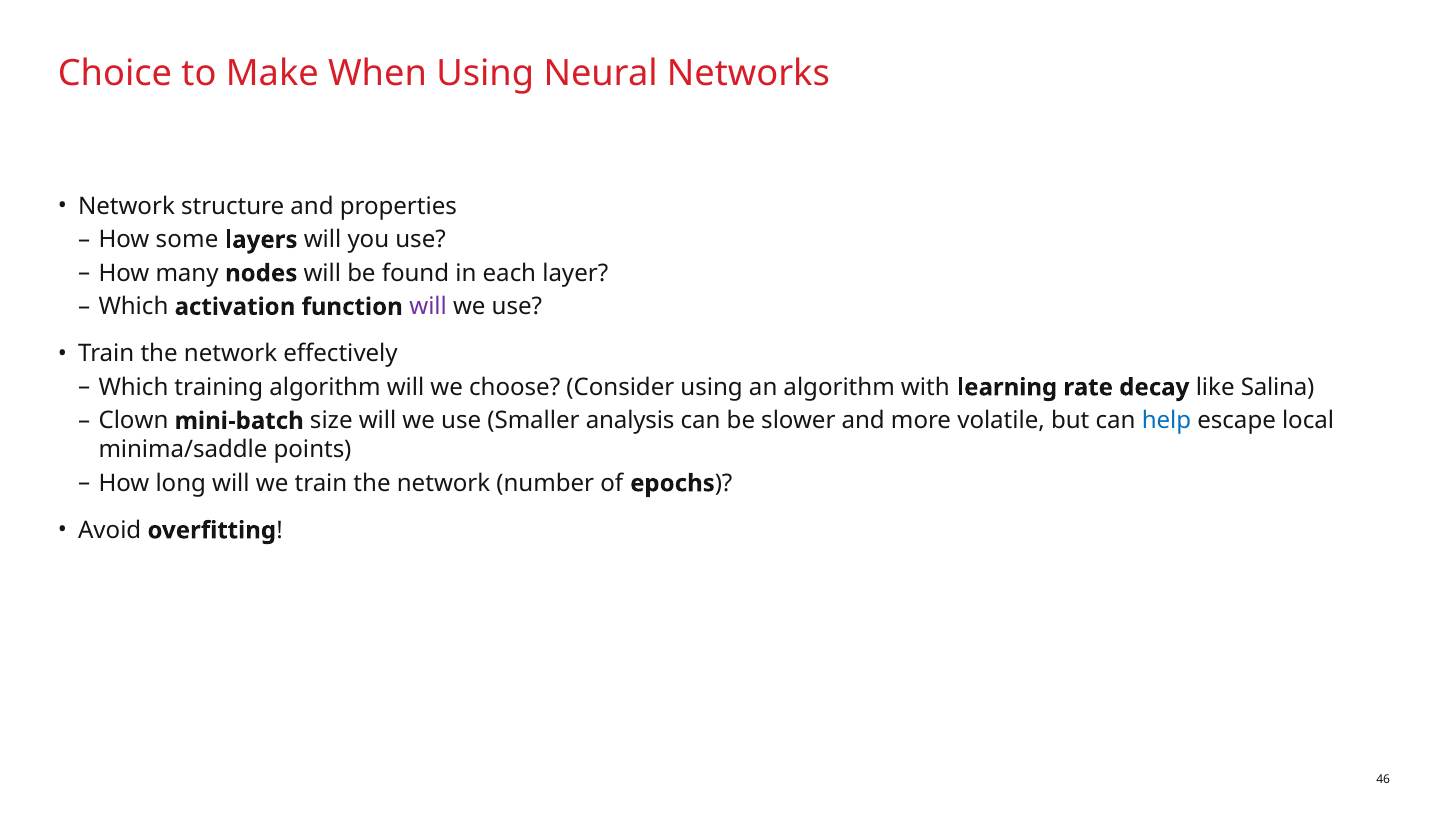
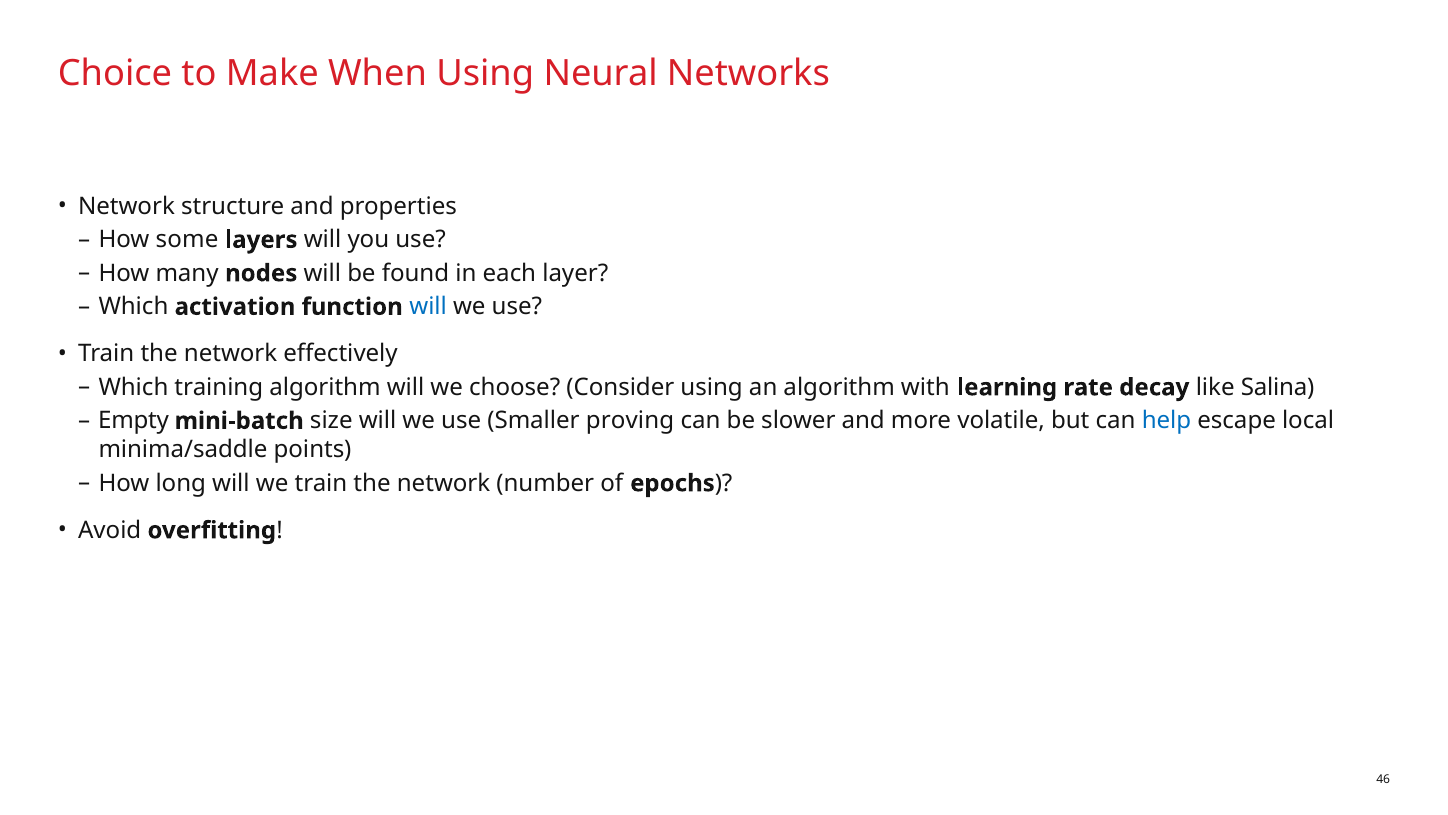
will at (428, 307) colour: purple -> blue
Clown: Clown -> Empty
analysis: analysis -> proving
